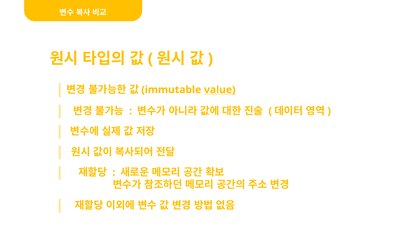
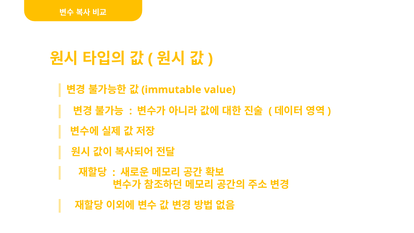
value underline: present -> none
